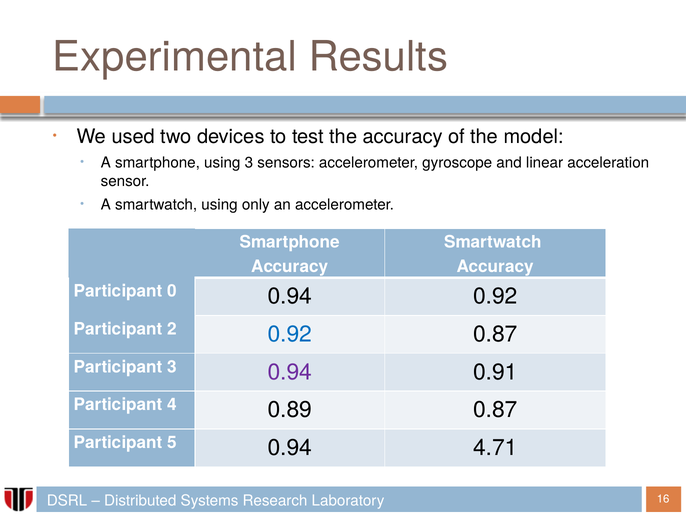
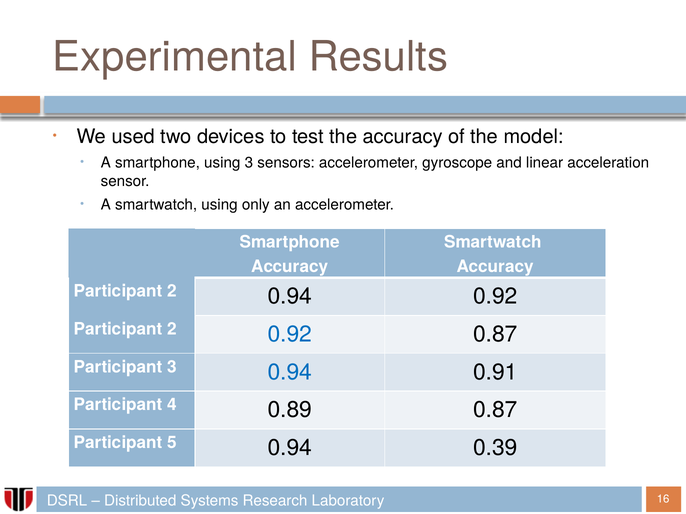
0 at (172, 292): 0 -> 2
0.94 at (290, 372) colour: purple -> blue
4.71: 4.71 -> 0.39
